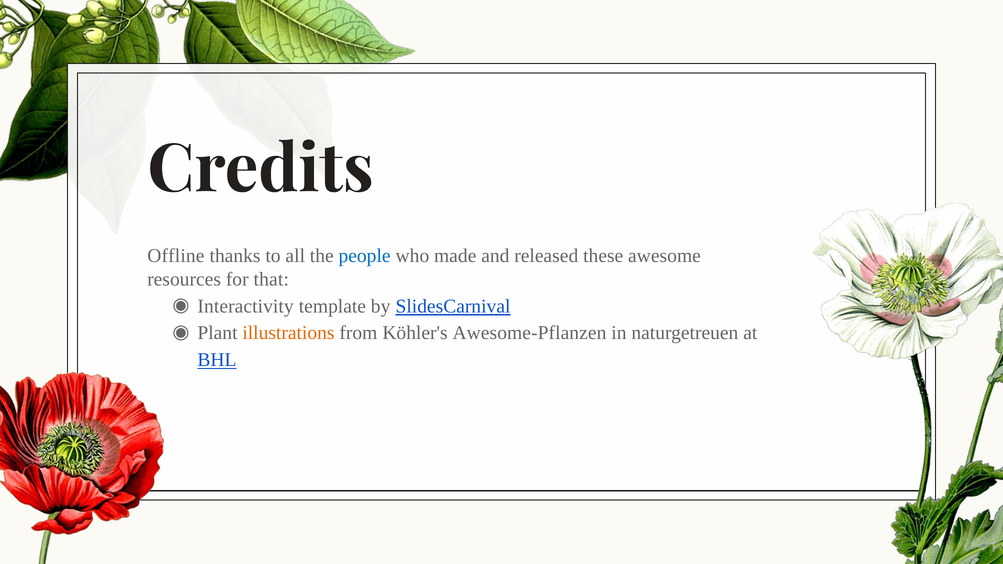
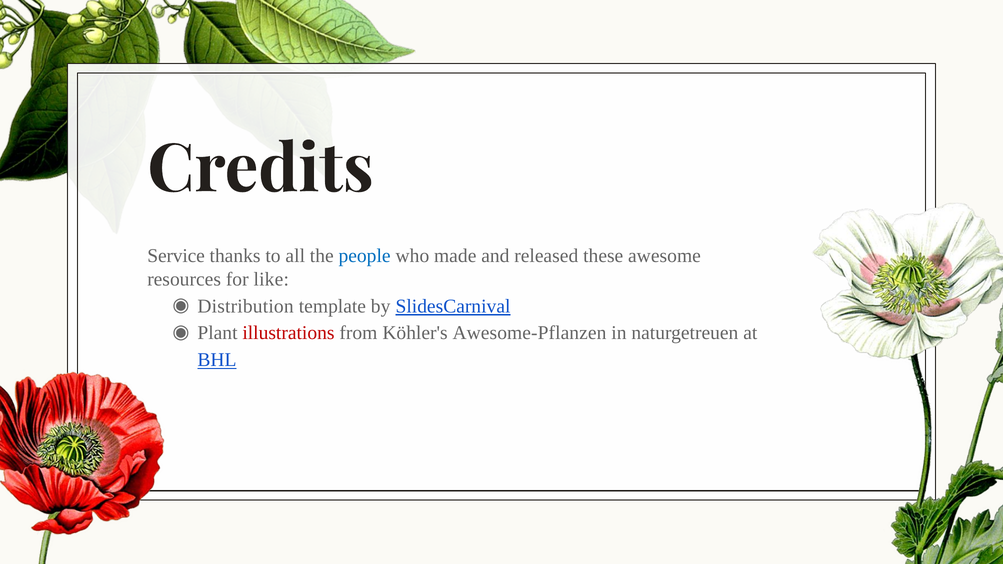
Offline: Offline -> Service
that: that -> like
Interactivity: Interactivity -> Distribution
illustrations colour: orange -> red
